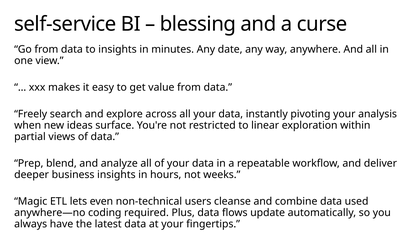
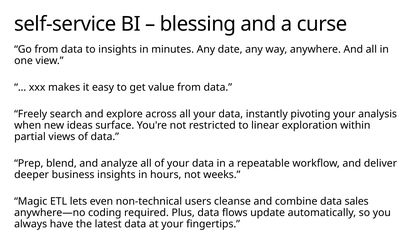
used: used -> sales
